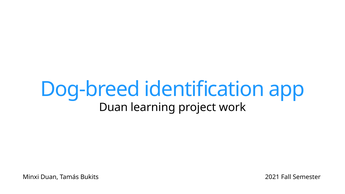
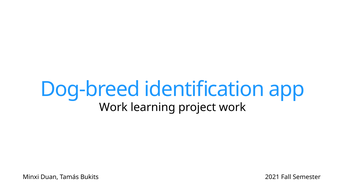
Duan at (113, 107): Duan -> Work
